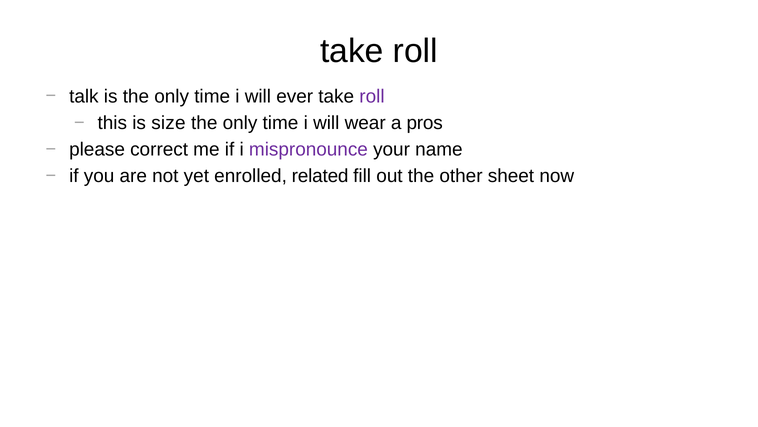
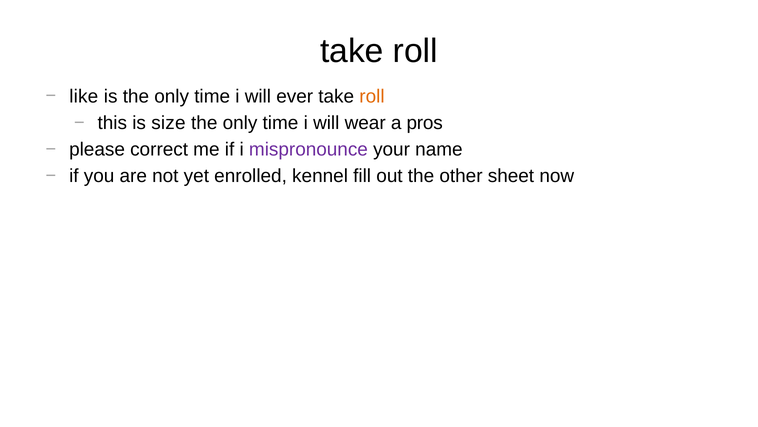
talk: talk -> like
roll at (372, 96) colour: purple -> orange
related: related -> kennel
